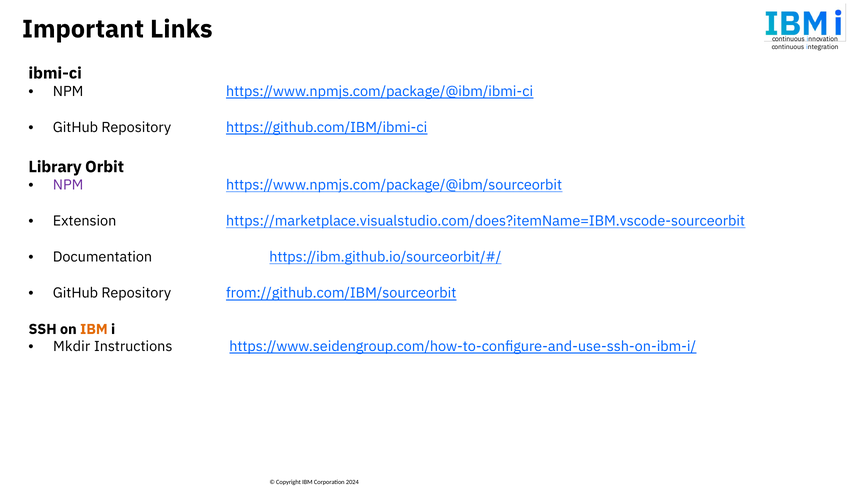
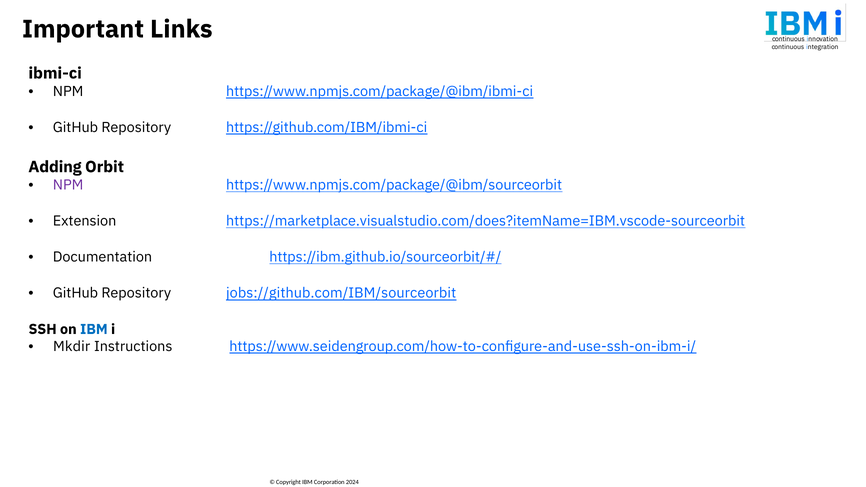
Library: Library -> Adding
from://github.com/IBM/sourceorbit: from://github.com/IBM/sourceorbit -> jobs://github.com/IBM/sourceorbit
IBM at (94, 329) colour: orange -> blue
